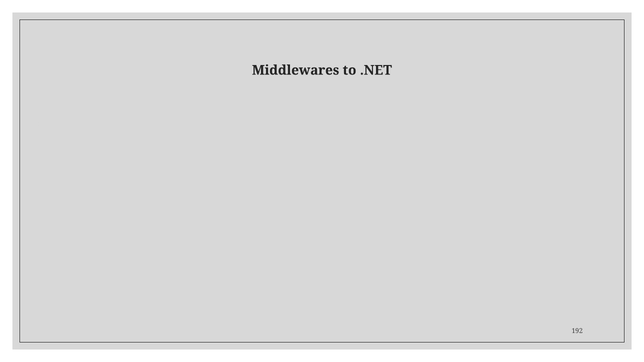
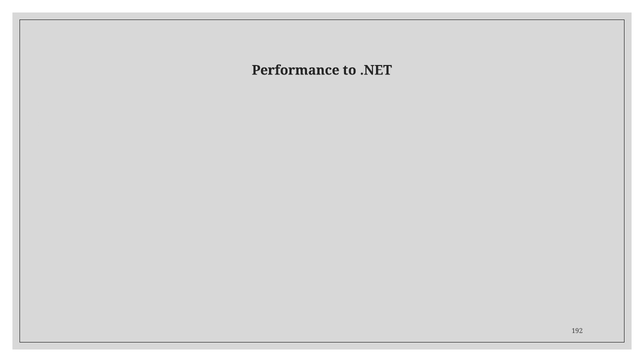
Middlewares: Middlewares -> Performance
